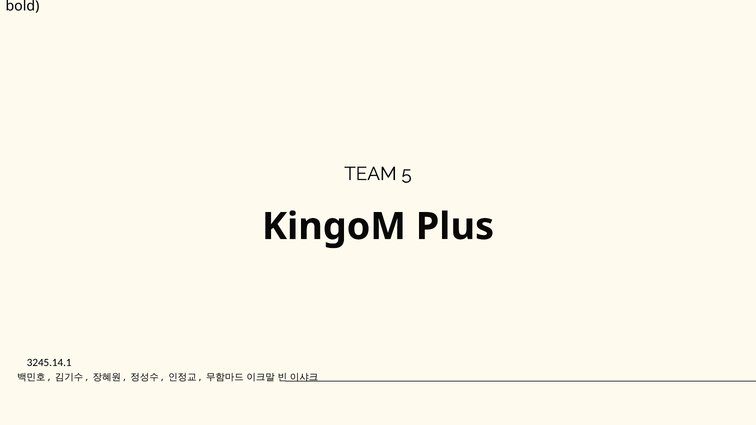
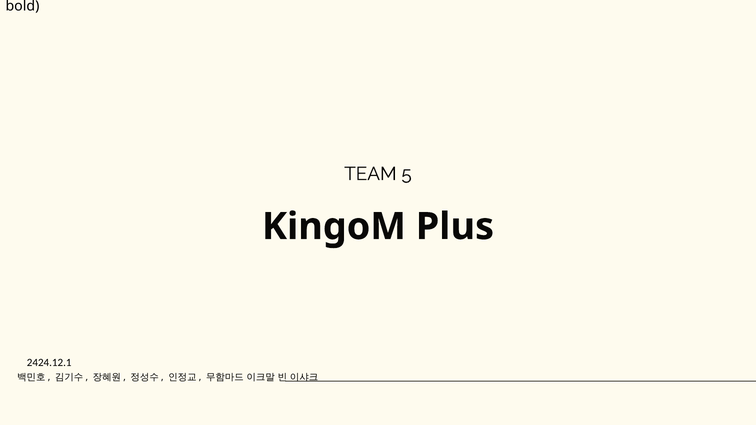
3245.14.1: 3245.14.1 -> 2424.12.1
